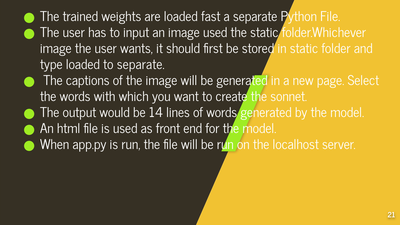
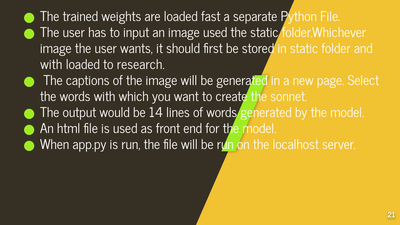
type at (51, 65): type -> with
to separate: separate -> research
